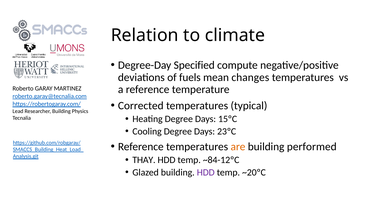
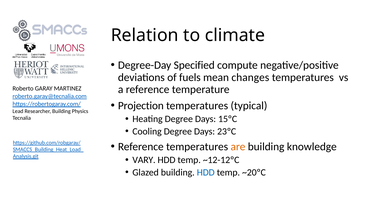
Corrected: Corrected -> Projection
performed: performed -> knowledge
THAY: THAY -> VARY
~84-12ºC: ~84-12ºC -> ~12-12ºC
HDD at (206, 172) colour: purple -> blue
